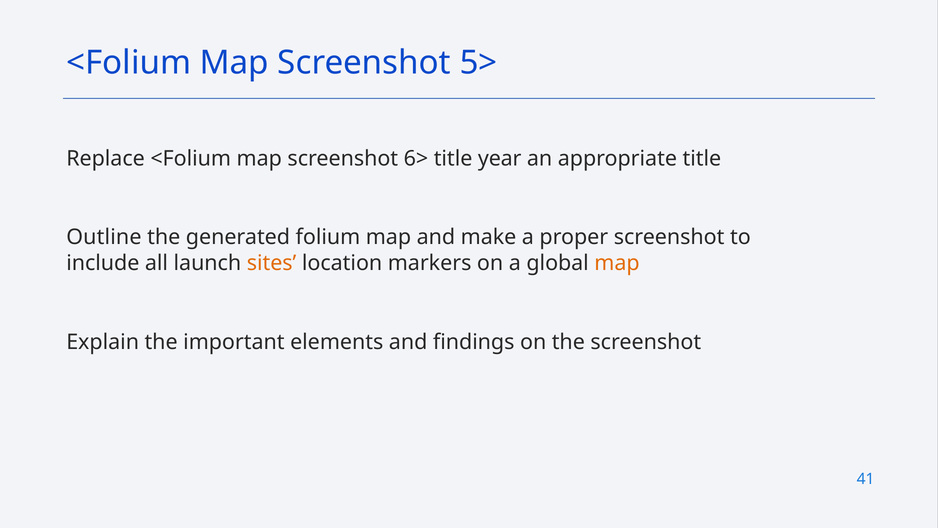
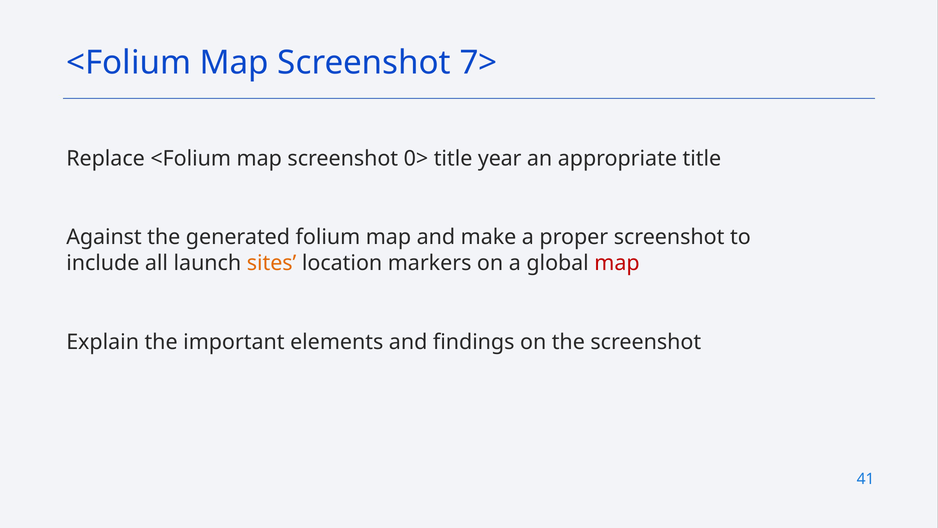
5>: 5> -> 7>
6>: 6> -> 0>
Outline: Outline -> Against
map at (617, 263) colour: orange -> red
